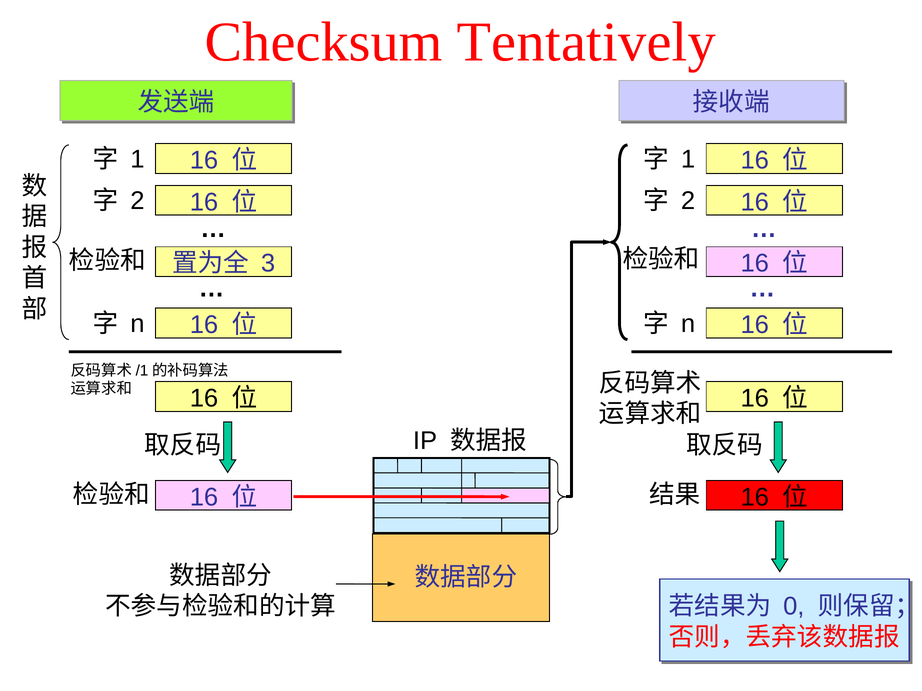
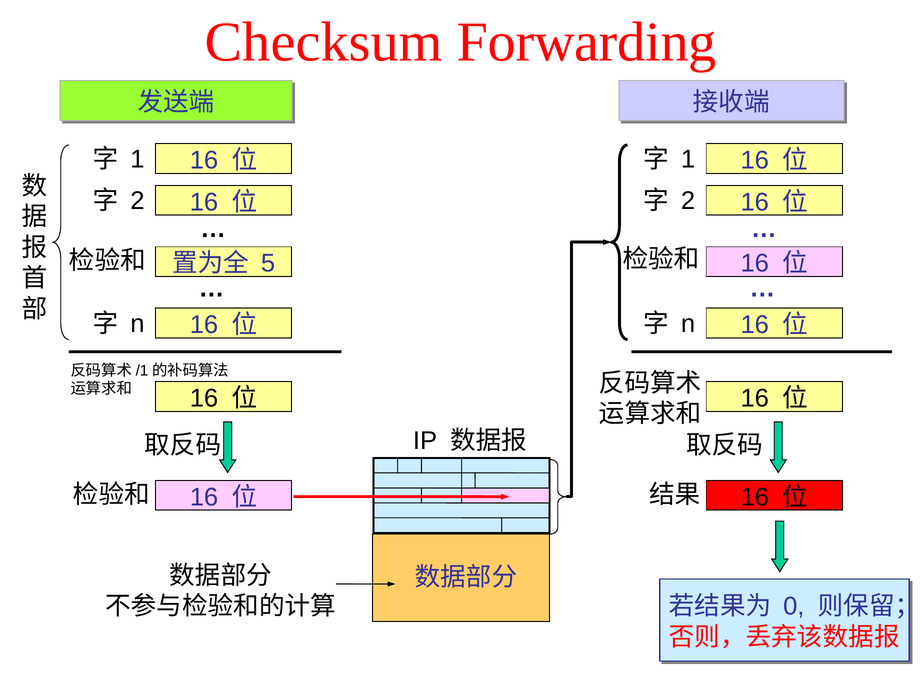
Tentatively: Tentatively -> Forwarding
3: 3 -> 5
